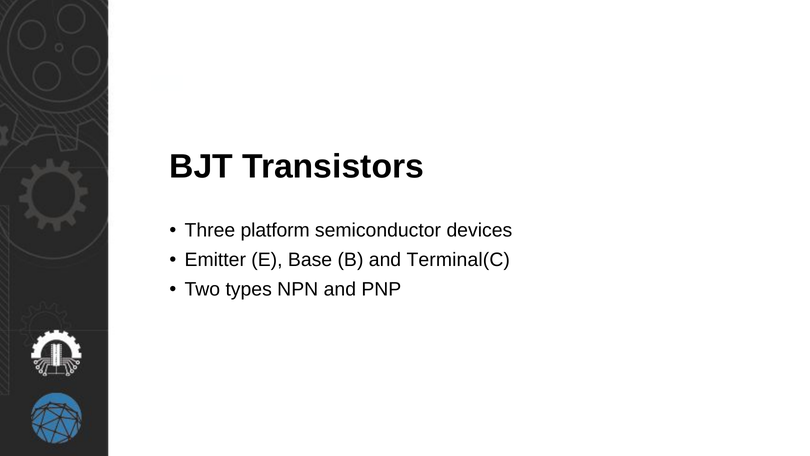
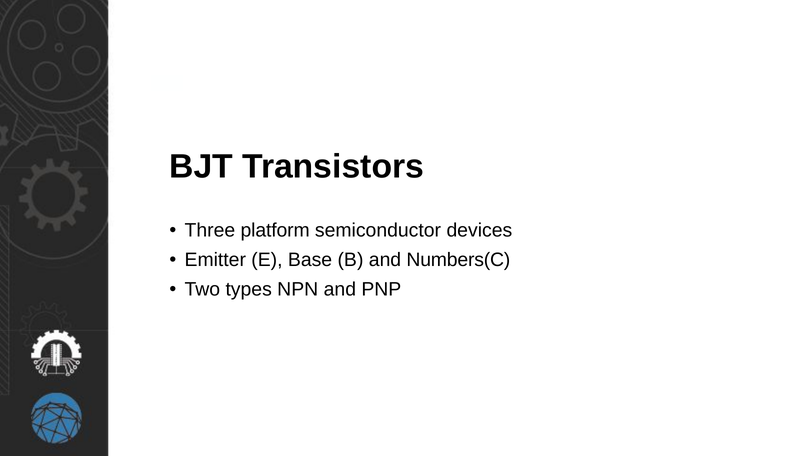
Terminal(C: Terminal(C -> Numbers(C
